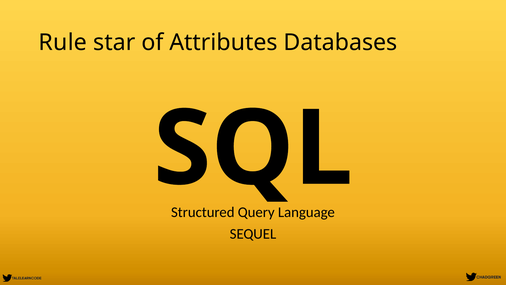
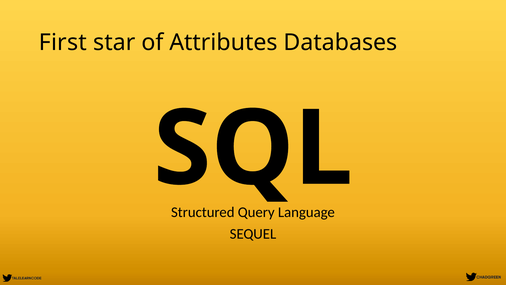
Rule: Rule -> First
